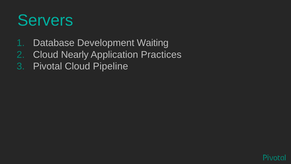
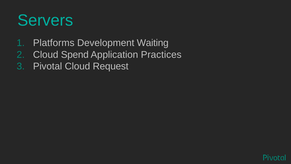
Database: Database -> Platforms
Nearly: Nearly -> Spend
Pipeline: Pipeline -> Request
